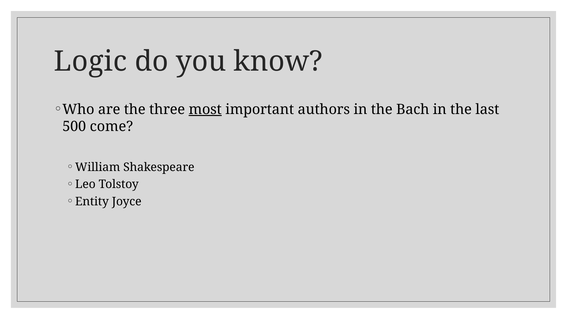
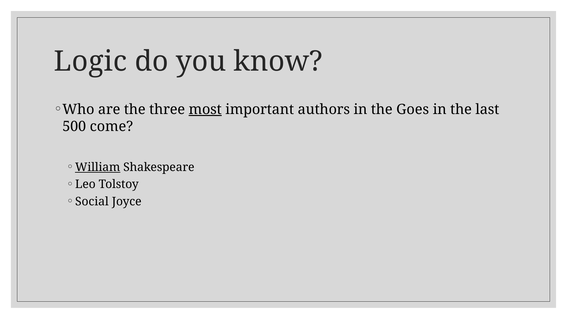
Bach: Bach -> Goes
William underline: none -> present
Entity: Entity -> Social
